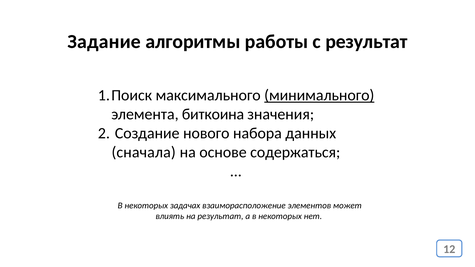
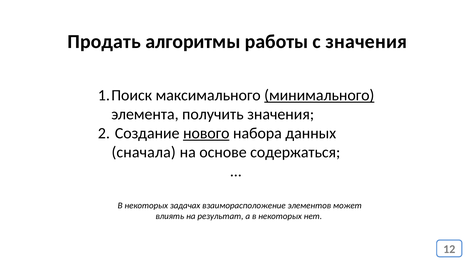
Задание: Задание -> Продать
с результат: результат -> значения
биткоина: биткоина -> получить
нового underline: none -> present
